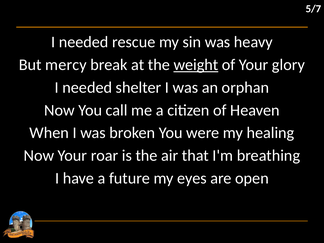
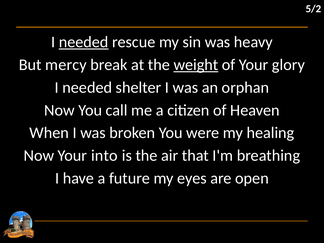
5/7: 5/7 -> 5/2
needed at (84, 42) underline: none -> present
roar: roar -> into
